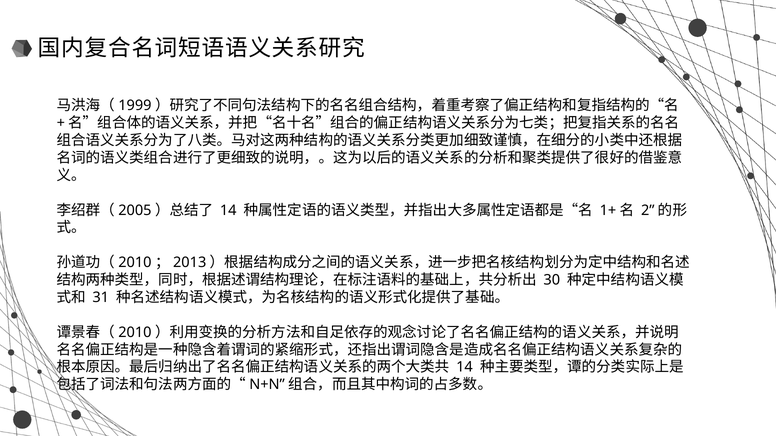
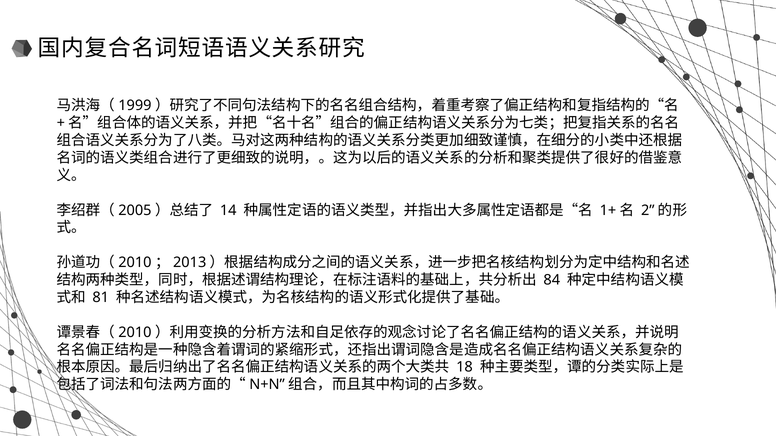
30: 30 -> 84
31: 31 -> 81
14 at (464, 368): 14 -> 18
